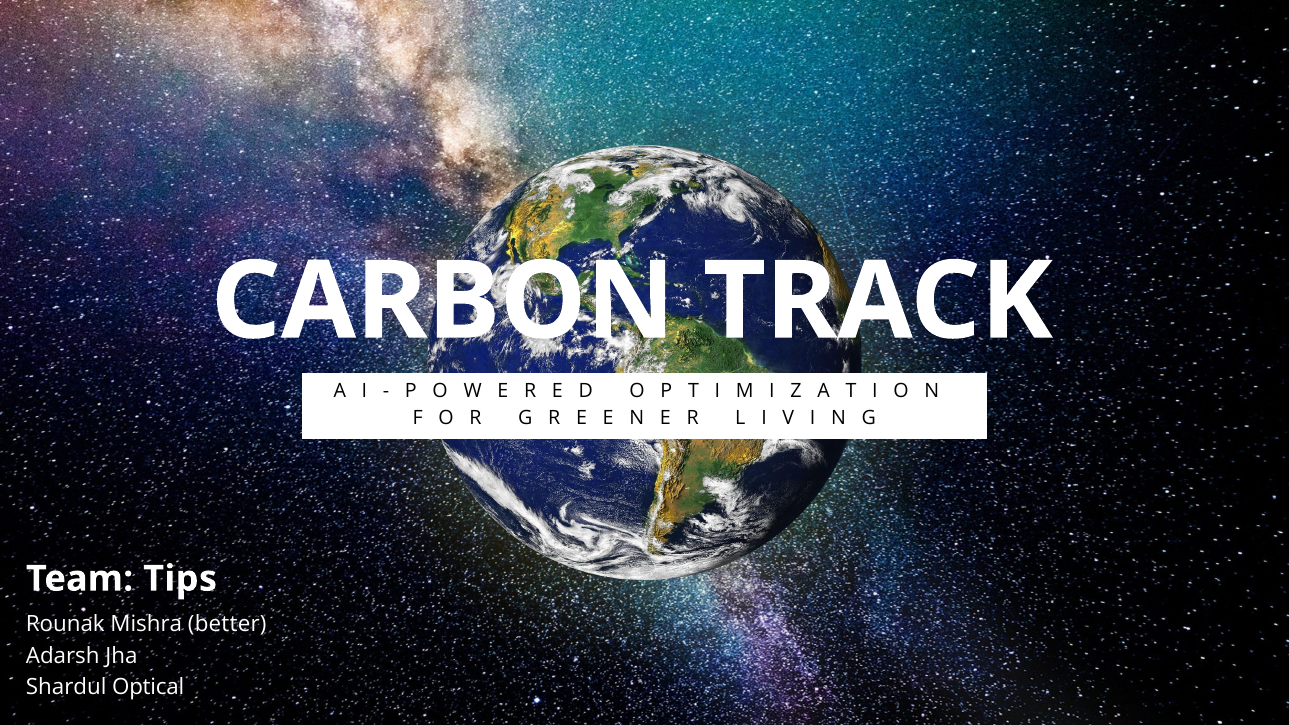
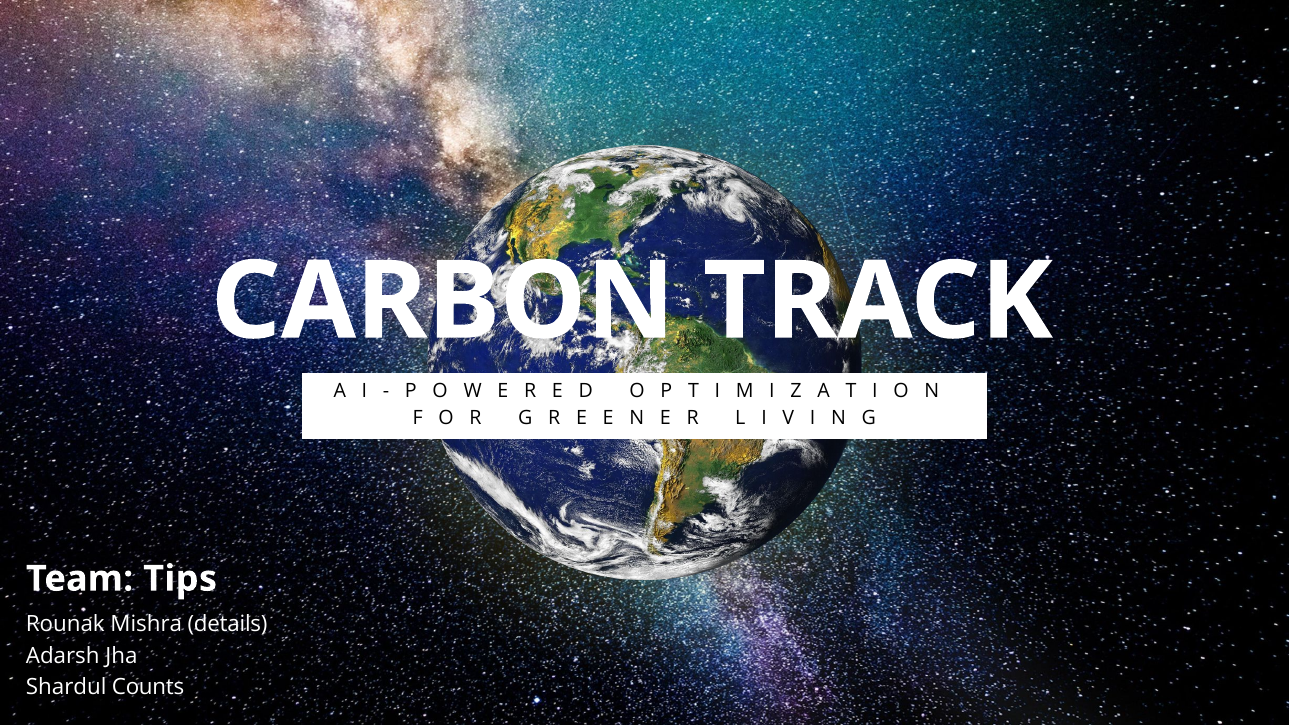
better: better -> details
Optical: Optical -> Counts
